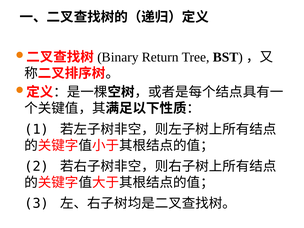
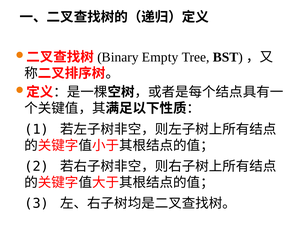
Return: Return -> Empty
